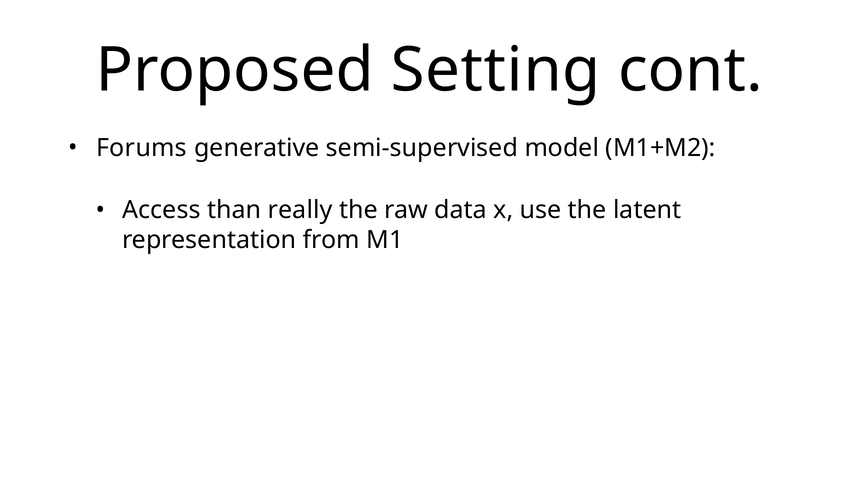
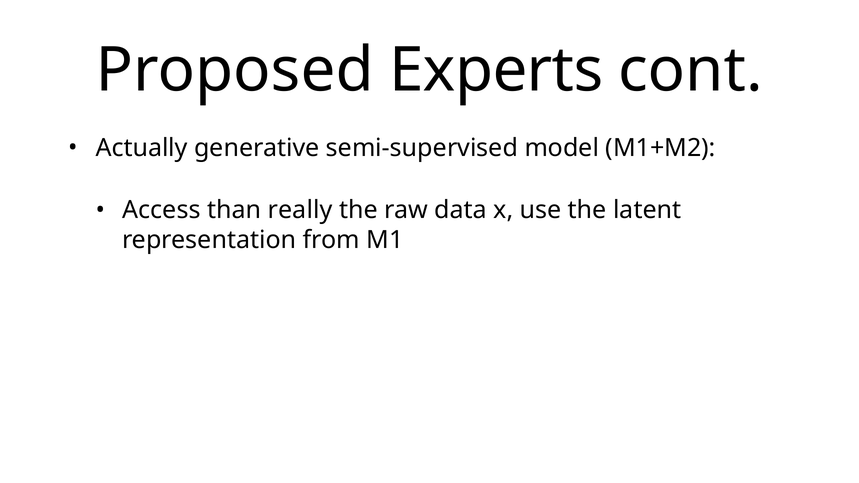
Setting: Setting -> Experts
Forums: Forums -> Actually
